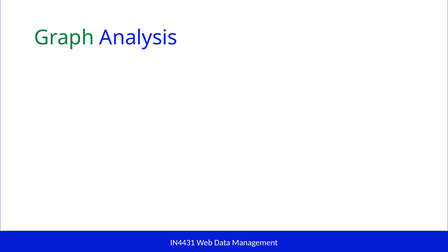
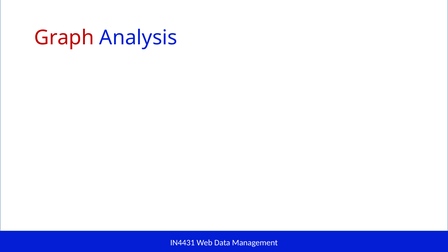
Graph colour: green -> red
